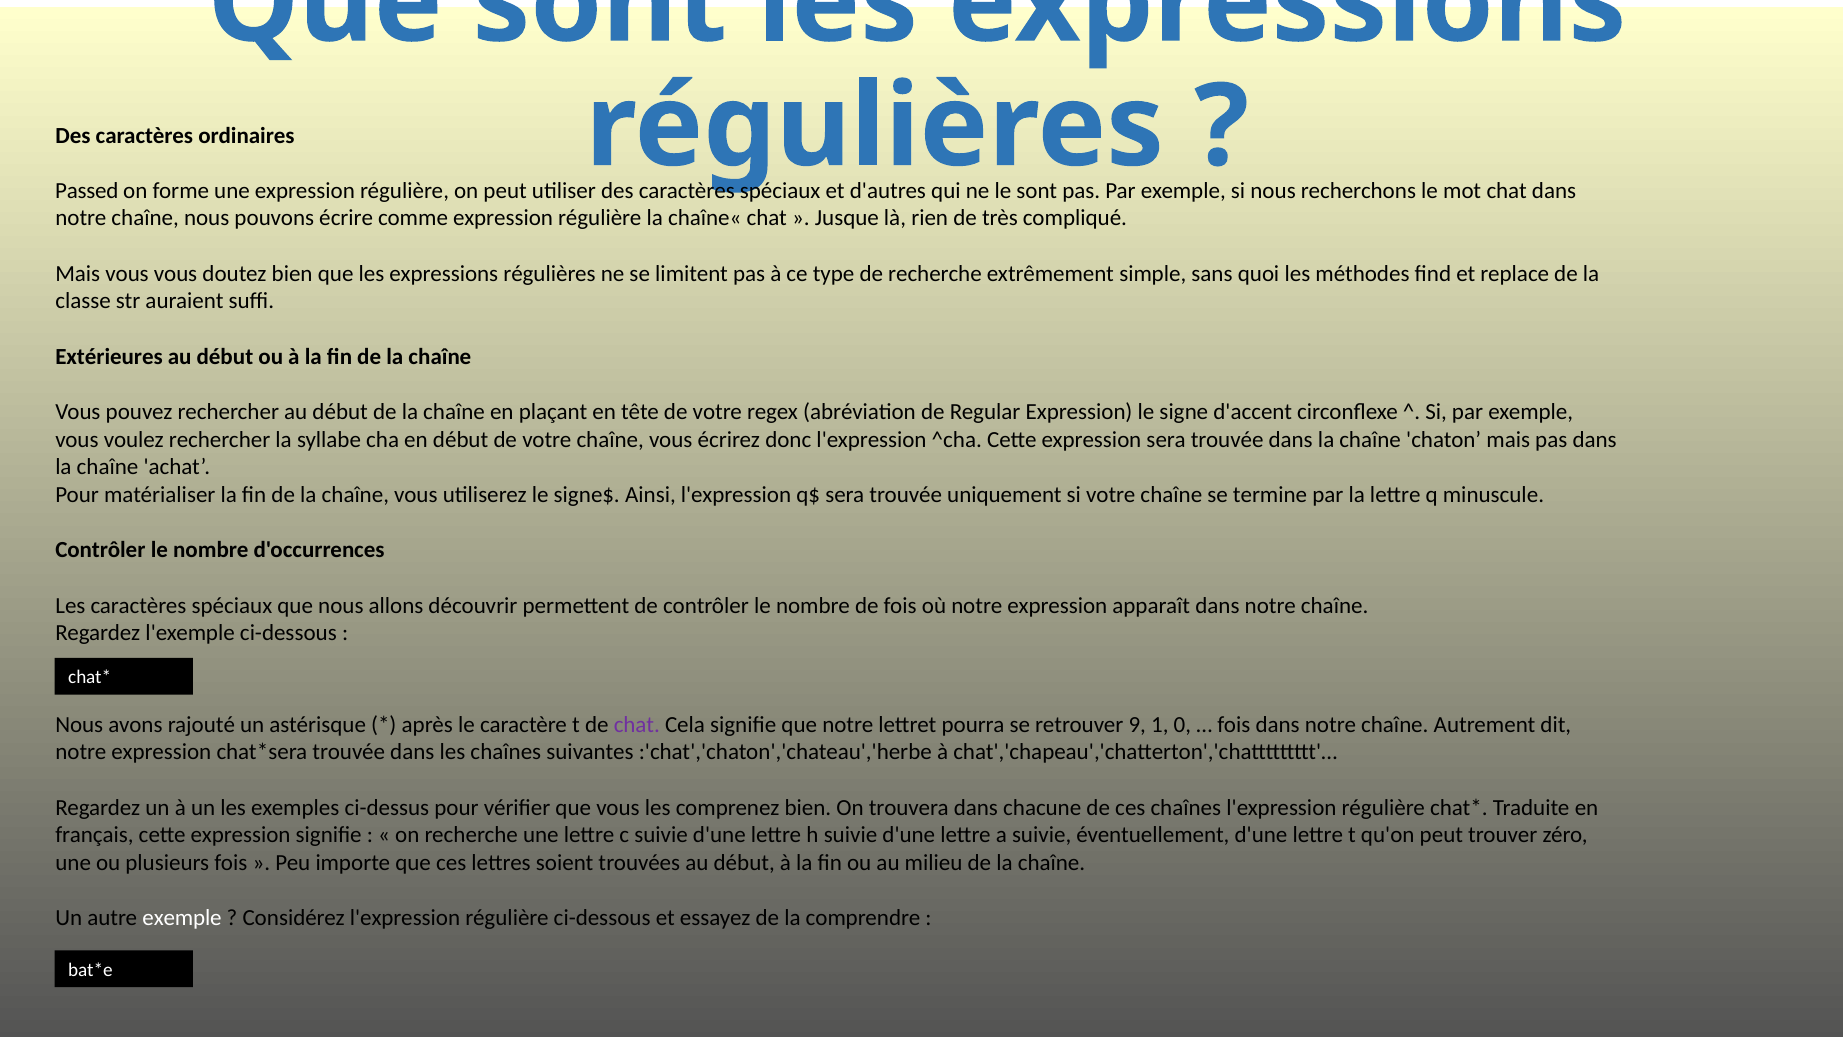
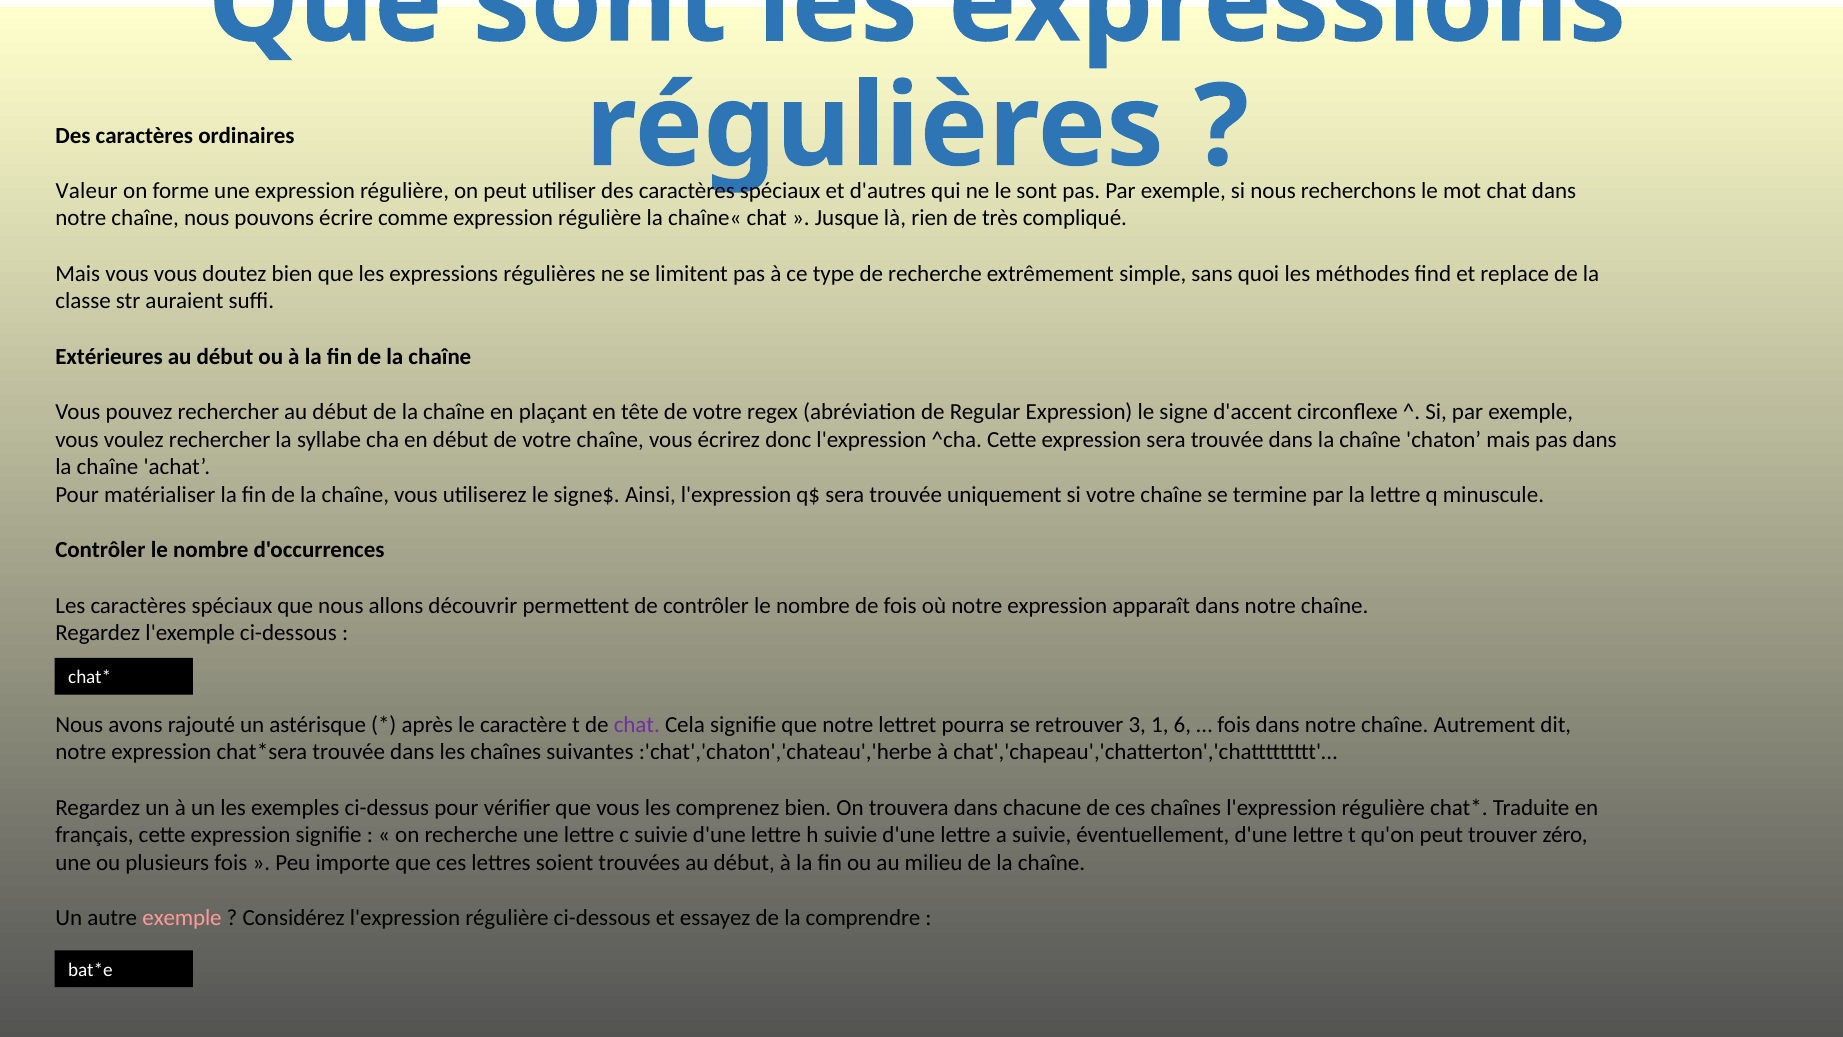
Passed: Passed -> Valeur
9: 9 -> 3
0: 0 -> 6
exemple at (182, 918) colour: white -> pink
